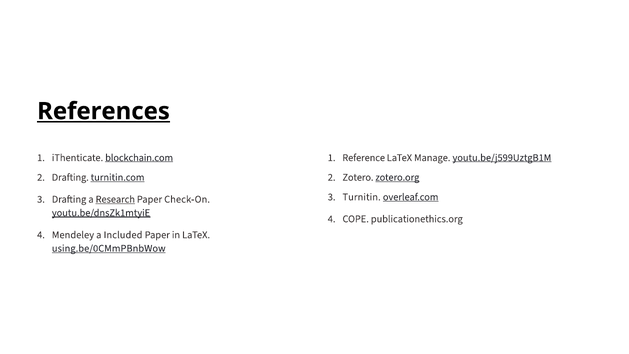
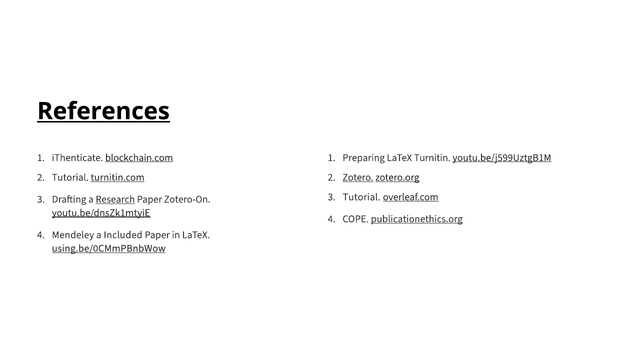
Reference: Reference -> Preparing
Manage: Manage -> Turnitin
Drafting at (70, 177): Drafting -> Tutorial
Zotero underline: none -> present
Turnitin at (362, 197): Turnitin -> Tutorial
Check-On: Check-On -> Zotero-On
publicationethics.org underline: none -> present
